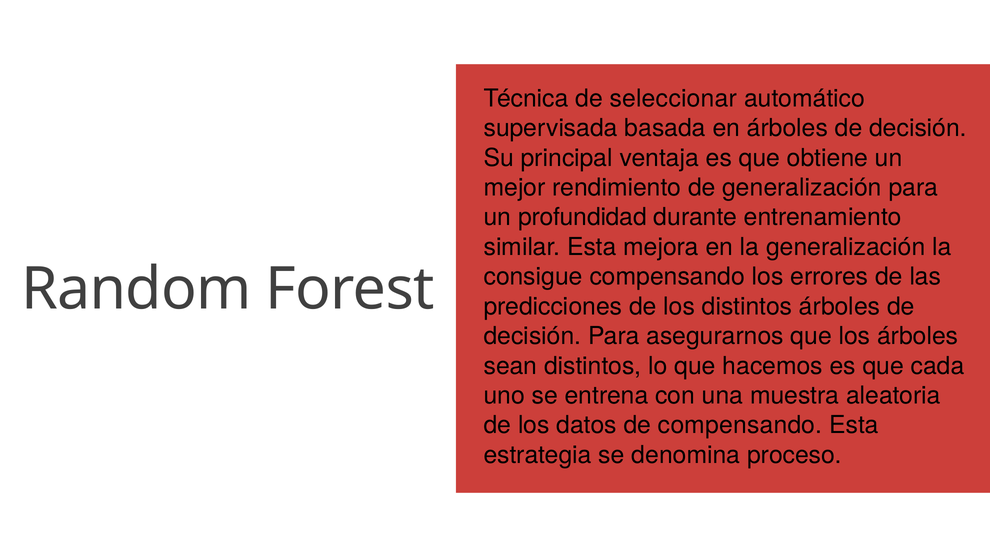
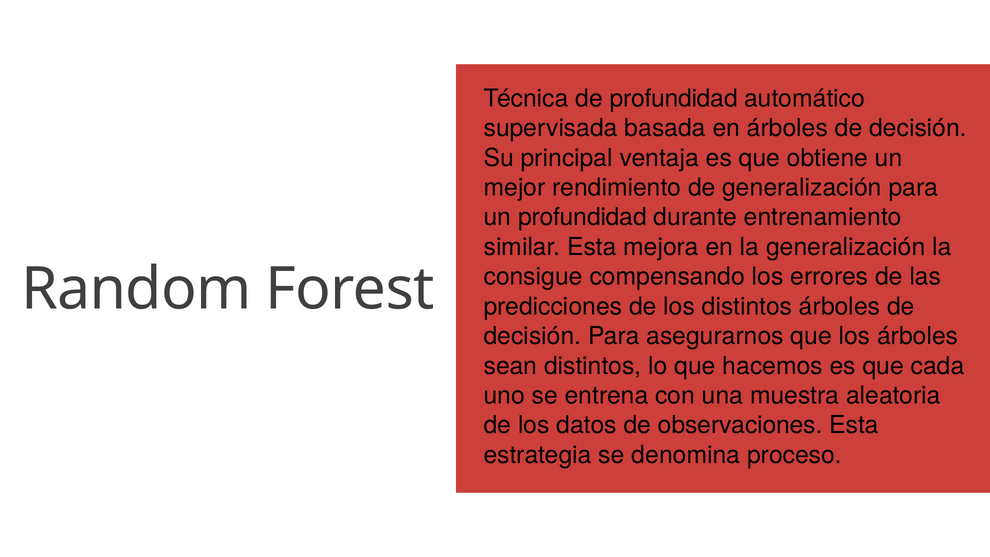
de seleccionar: seleccionar -> profundidad
de compensando: compensando -> observaciones
